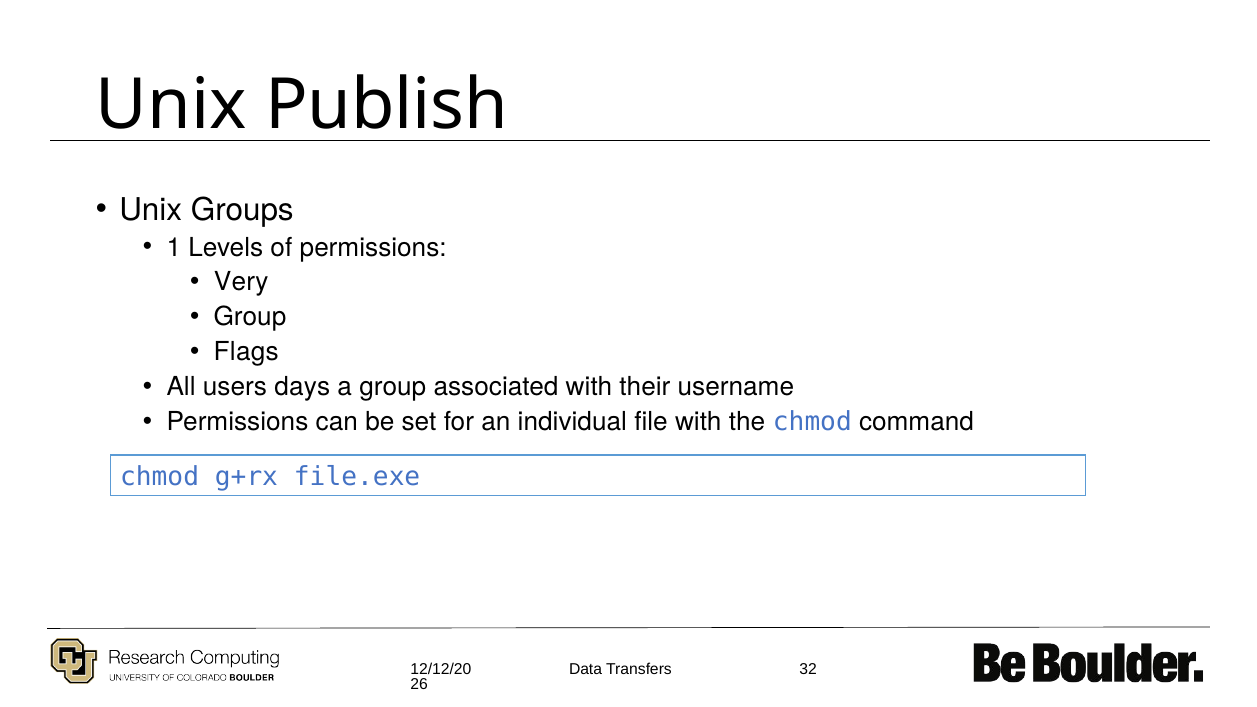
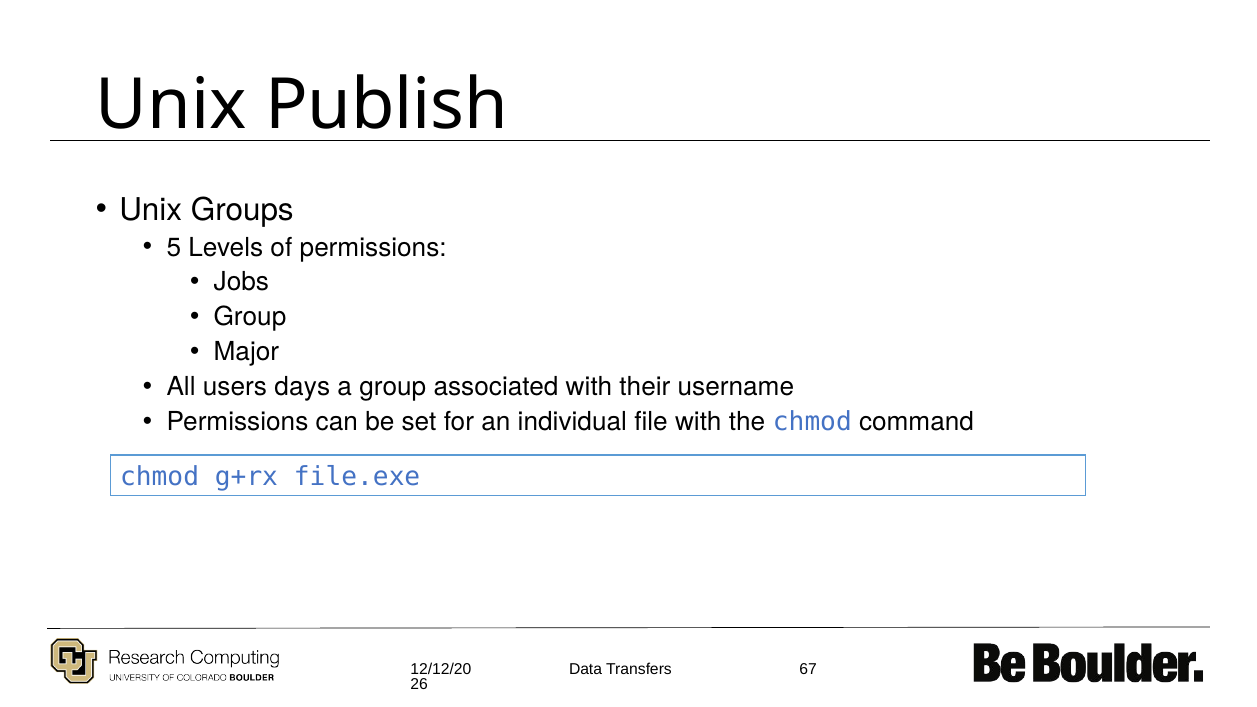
1: 1 -> 5
Very: Very -> Jobs
Flags: Flags -> Major
32: 32 -> 67
